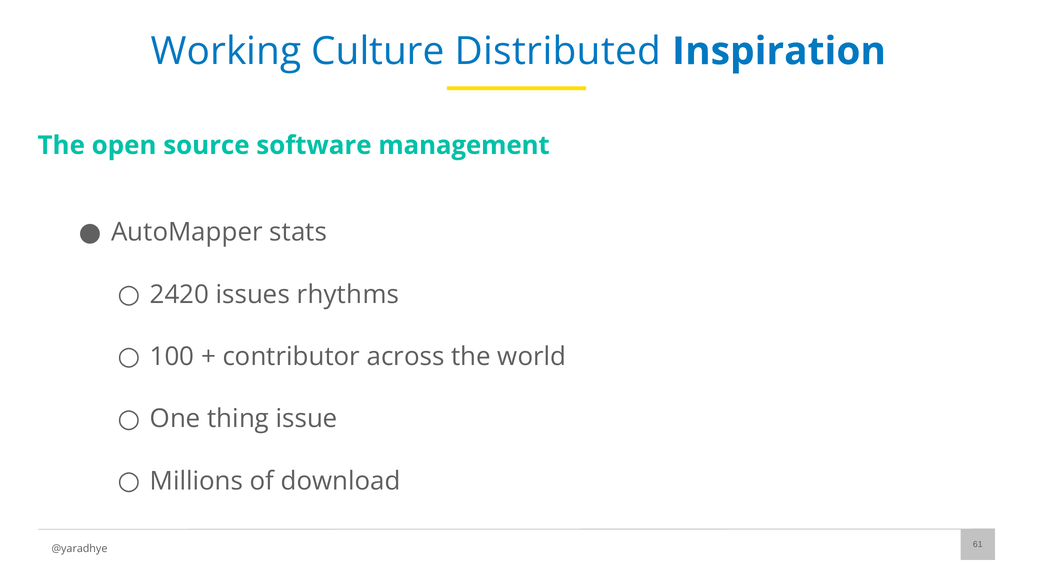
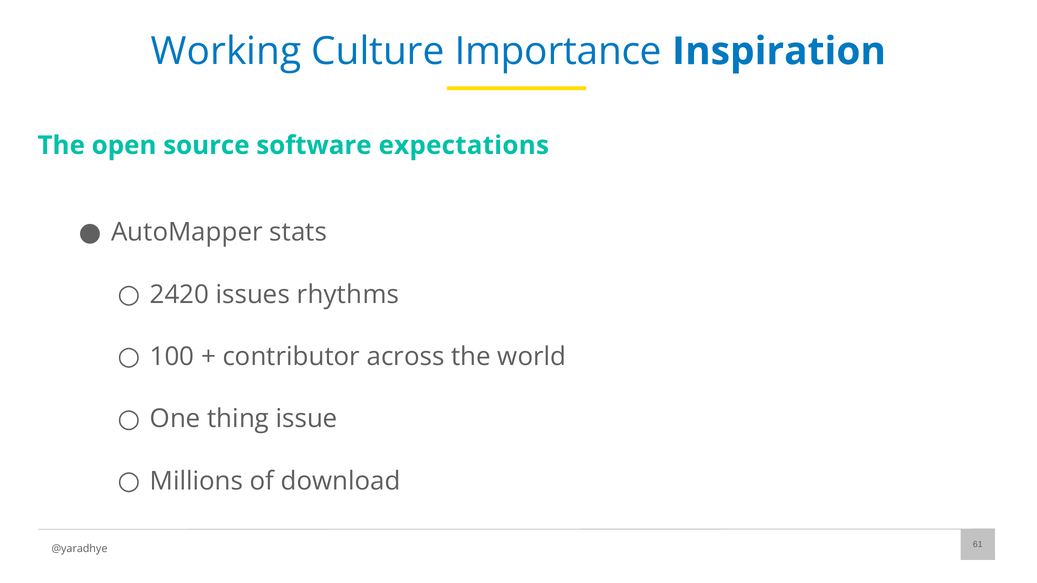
Distributed: Distributed -> Importance
management: management -> expectations
